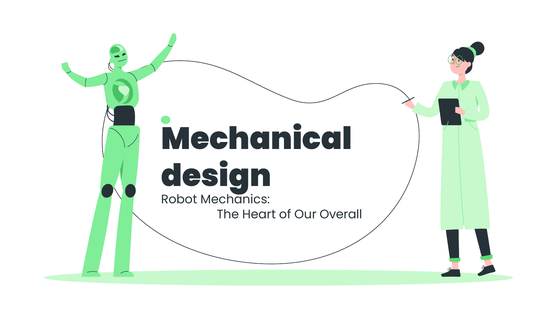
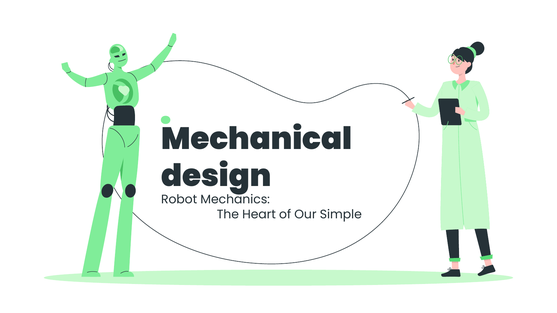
Overall: Overall -> Simple
